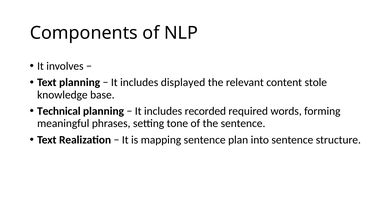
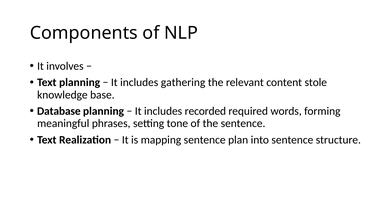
displayed: displayed -> gathering
Technical: Technical -> Database
